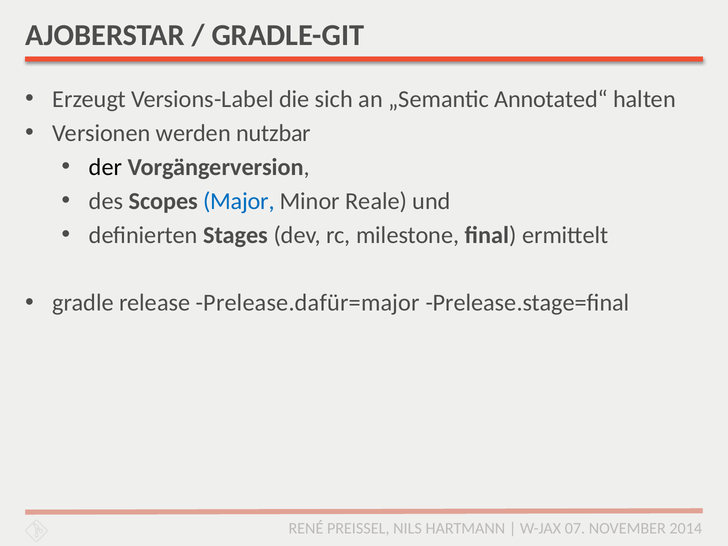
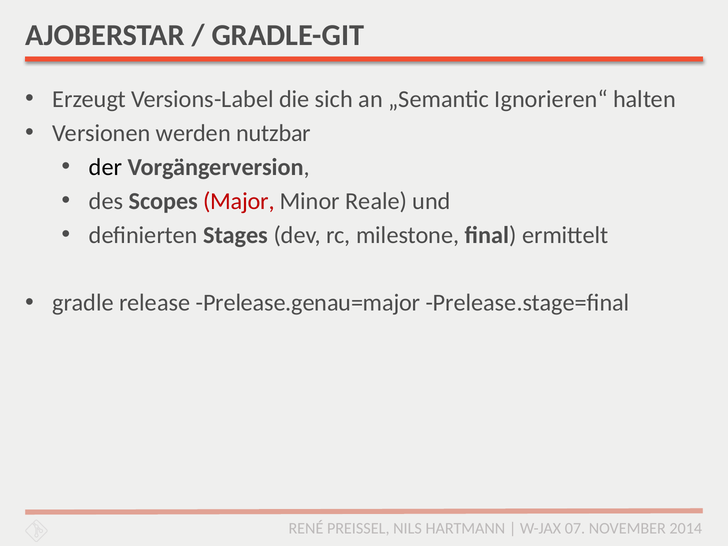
Annotated“: Annotated“ -> Ignorieren“
Major colour: blue -> red
Prelease.dafür=major: Prelease.dafür=major -> Prelease.genau=major
